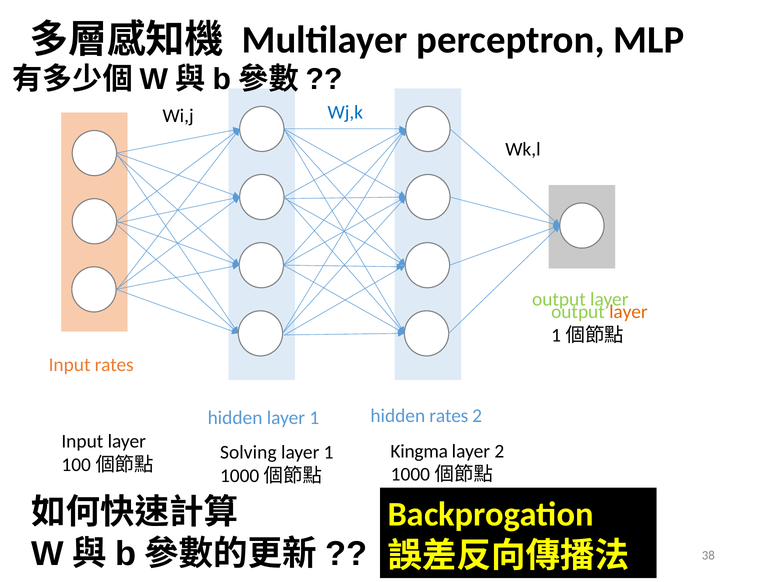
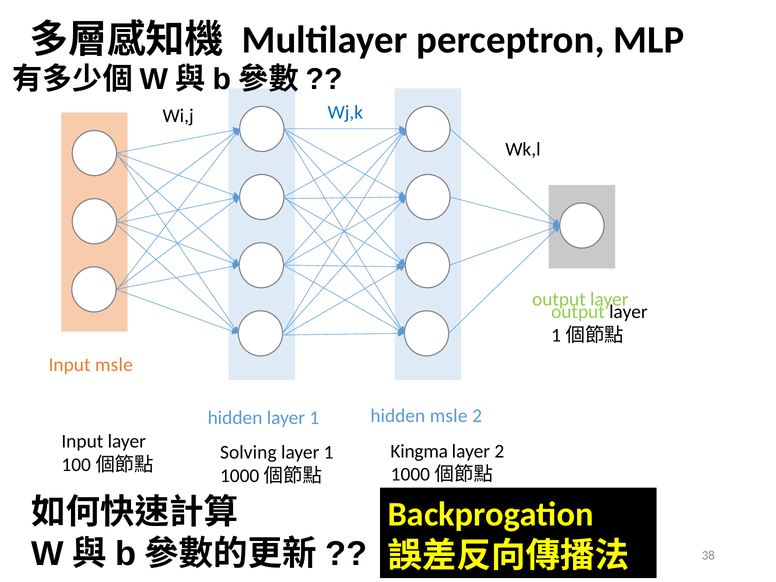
layer at (628, 312) colour: orange -> black
Input rates: rates -> msle
hidden rates: rates -> msle
